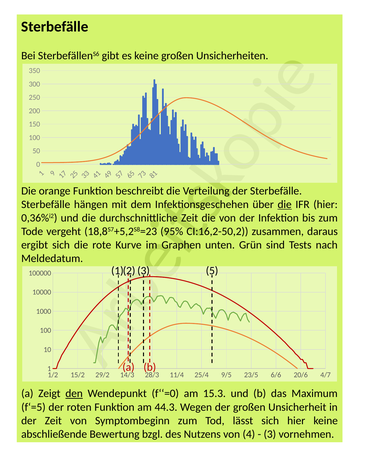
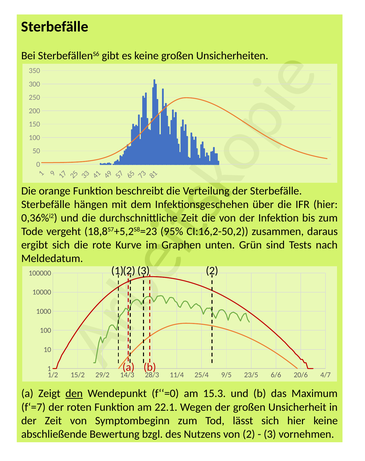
die at (285, 204) underline: present -> none
5 at (212, 270): 5 -> 2
f‘=5: f‘=5 -> f‘=7
44.3: 44.3 -> 22.1
von 4: 4 -> 2
